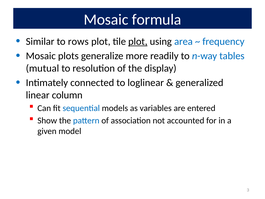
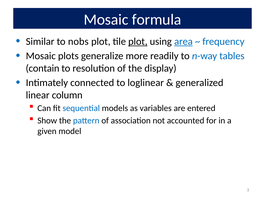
rows: rows -> nobs
area underline: none -> present
mutual: mutual -> contain
